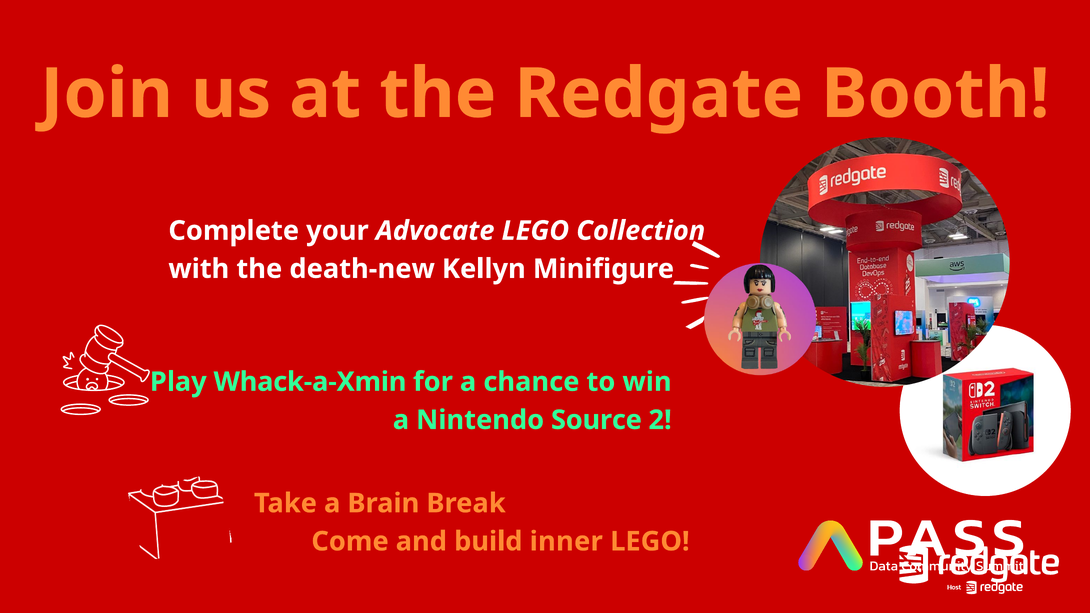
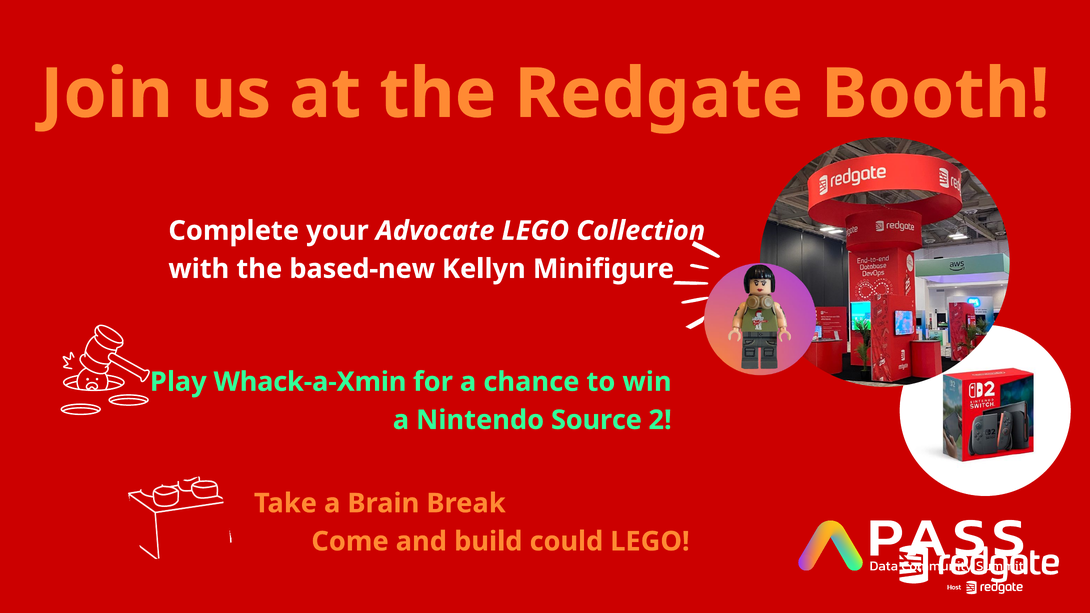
death-new: death-new -> based-new
inner: inner -> could
